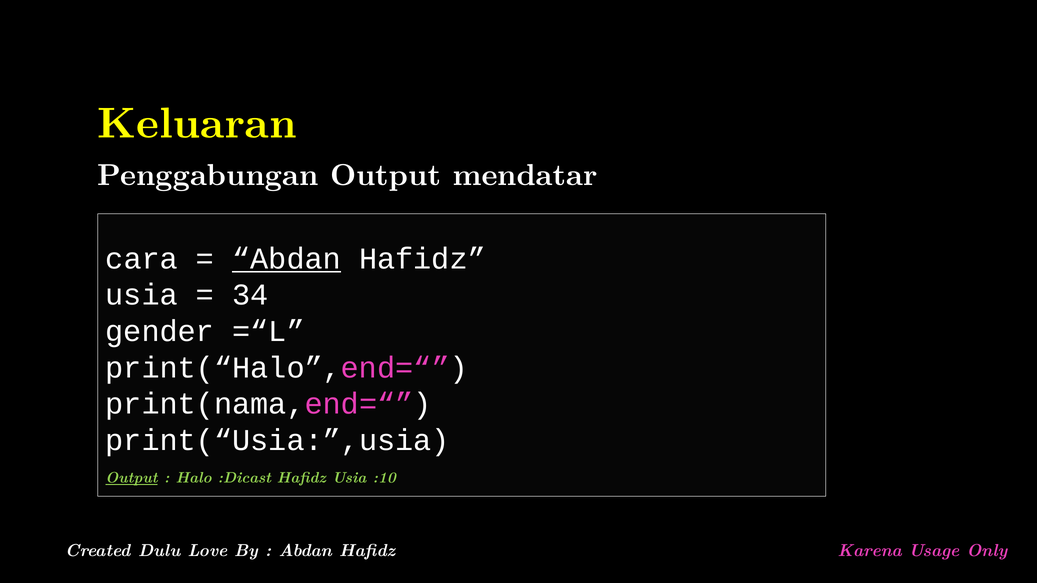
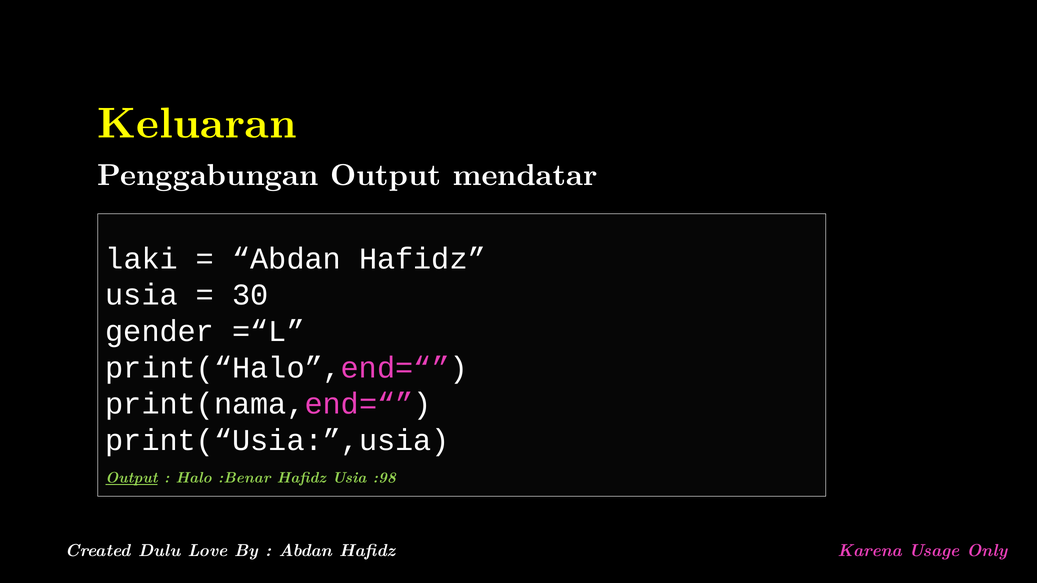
cara: cara -> laki
Abdan at (287, 259) underline: present -> none
34: 34 -> 30
:Dicast: :Dicast -> :Benar
:10: :10 -> :98
